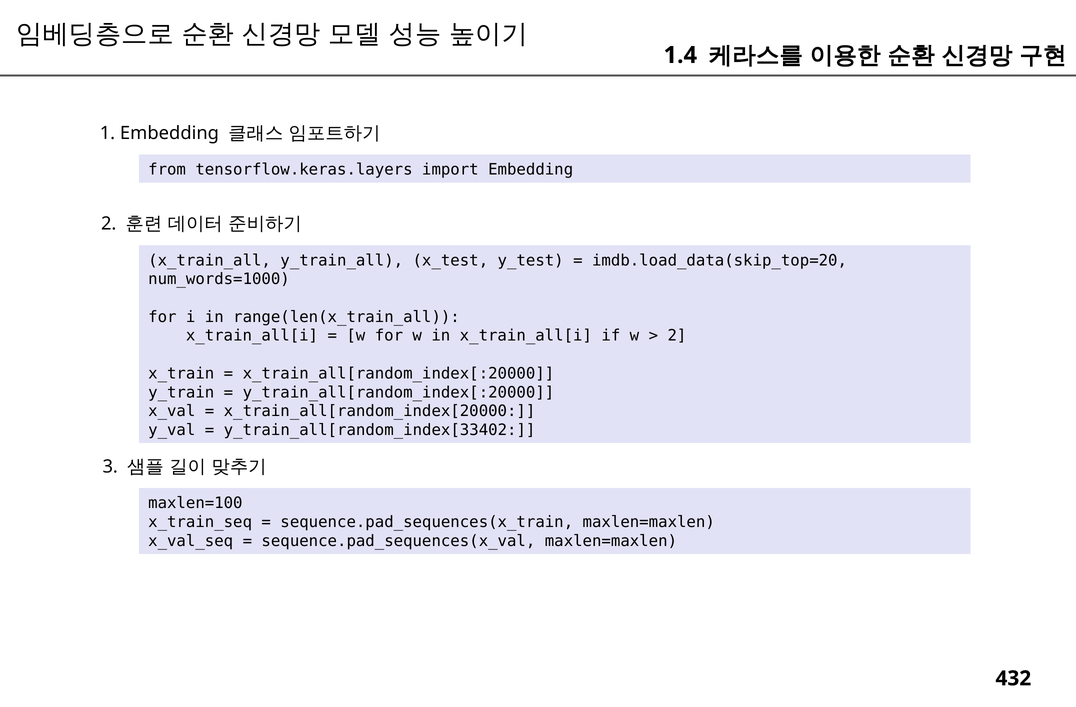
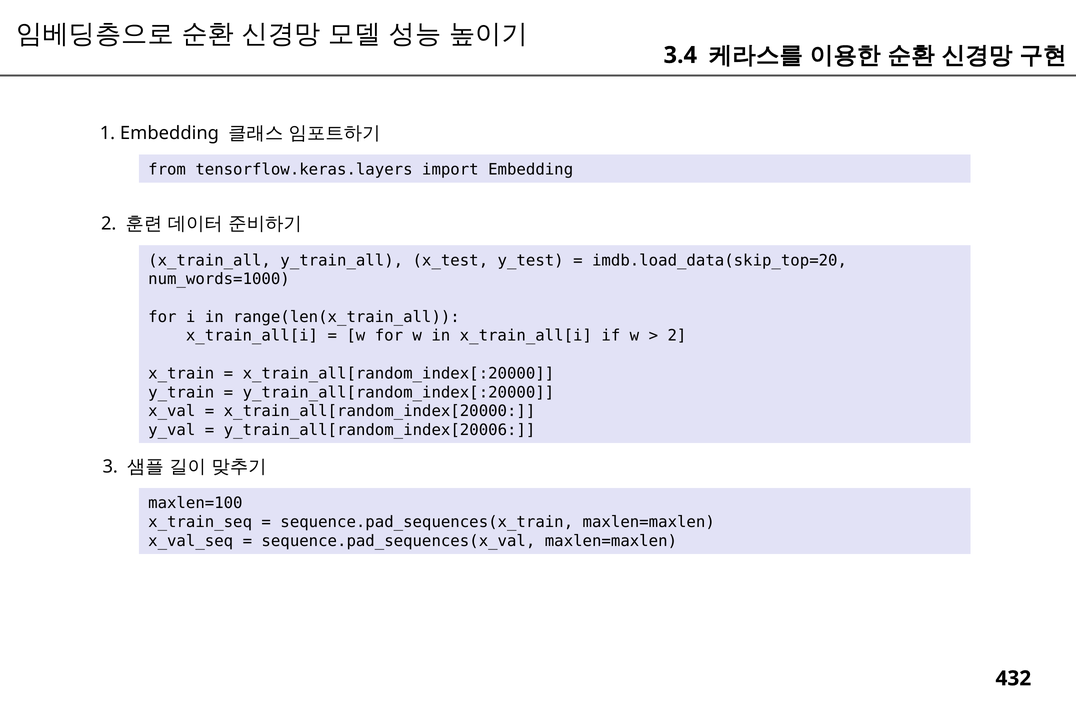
1.4: 1.4 -> 3.4
y_train_all[random_index[33402: y_train_all[random_index[33402 -> y_train_all[random_index[20006
